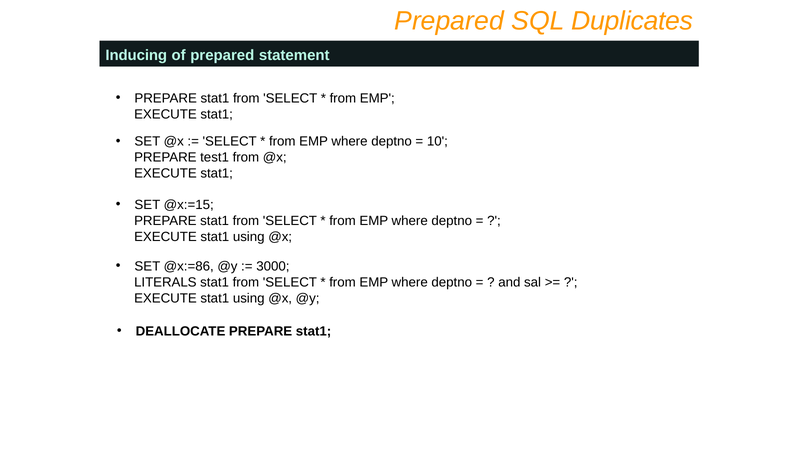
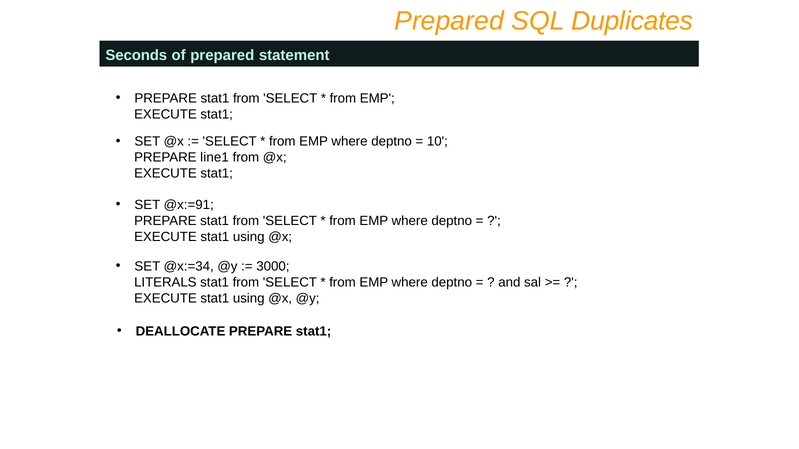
Inducing: Inducing -> Seconds
test1: test1 -> line1
@x:=15: @x:=15 -> @x:=91
@x:=86: @x:=86 -> @x:=34
